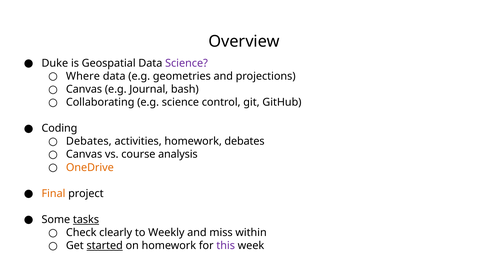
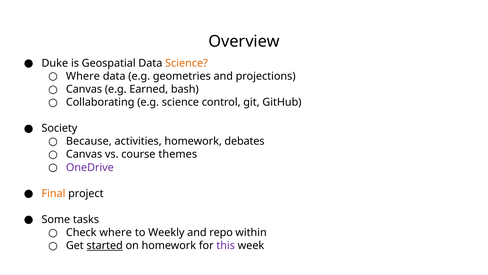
Science at (186, 63) colour: purple -> orange
Journal: Journal -> Earned
Coding: Coding -> Society
Debates at (89, 141): Debates -> Because
analysis: analysis -> themes
OneDrive colour: orange -> purple
tasks underline: present -> none
Check clearly: clearly -> where
miss: miss -> repo
